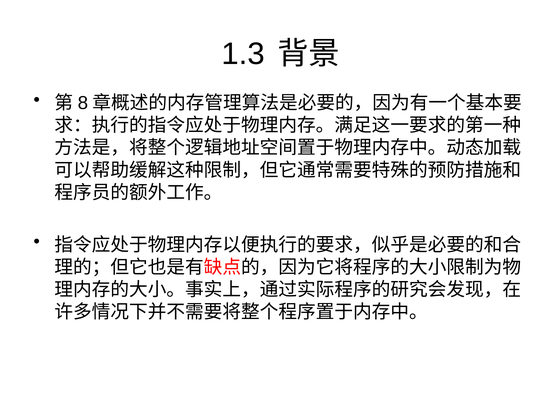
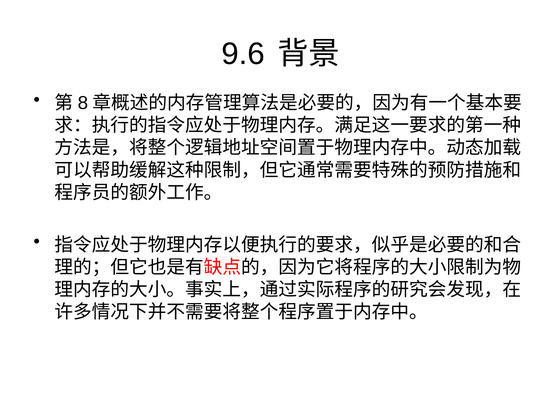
1.3: 1.3 -> 9.6
